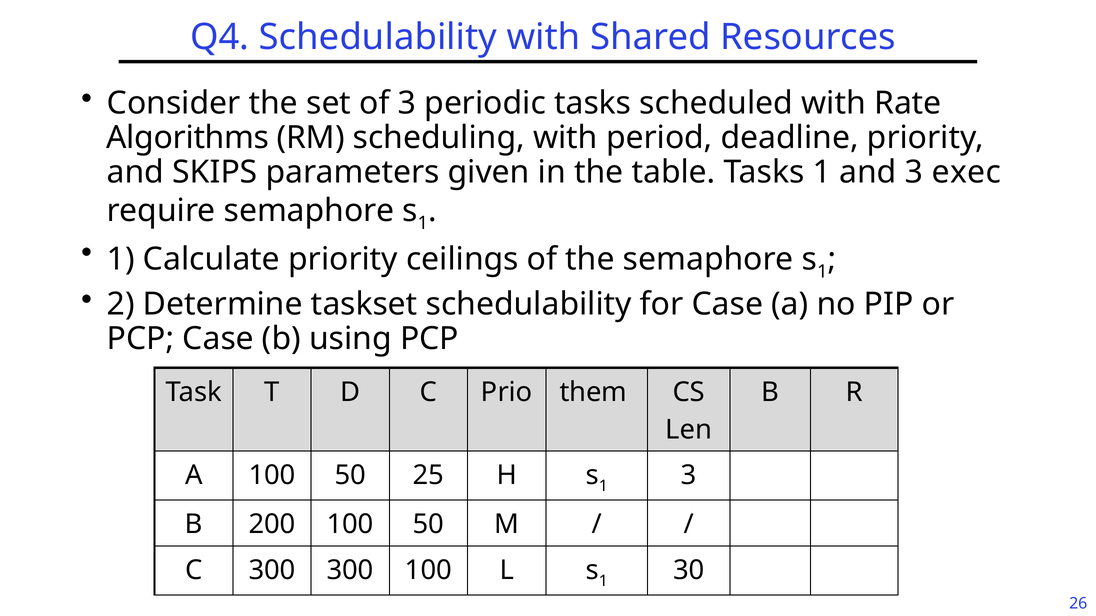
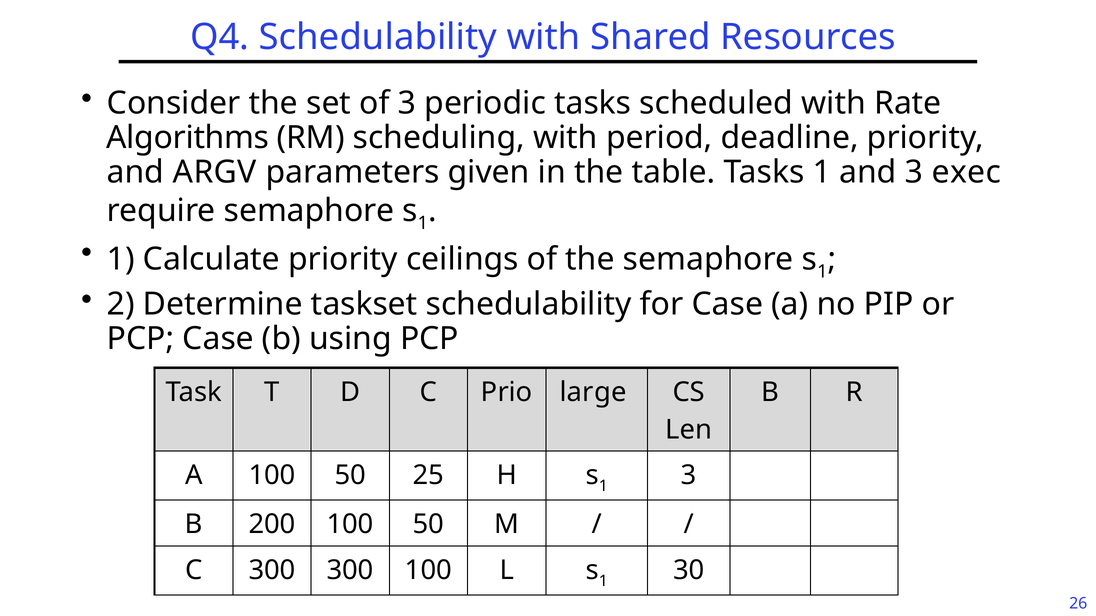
SKIPS: SKIPS -> ARGV
them: them -> large
